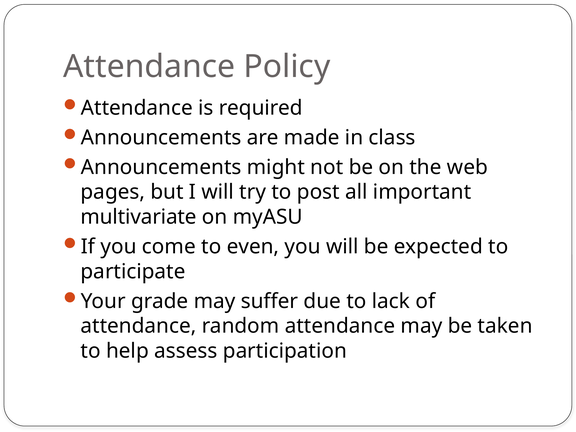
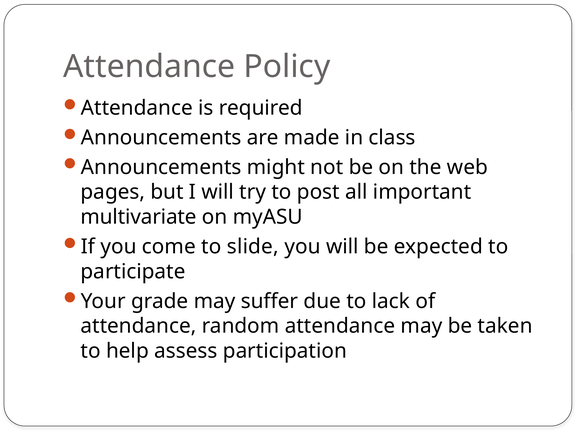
even: even -> slide
